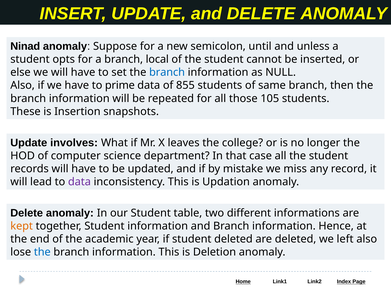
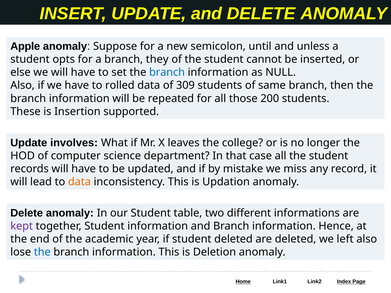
Ninad: Ninad -> Apple
local: local -> they
prime: prime -> rolled
855: 855 -> 309
105: 105 -> 200
snapshots: snapshots -> supported
data at (79, 182) colour: purple -> orange
kept colour: orange -> purple
